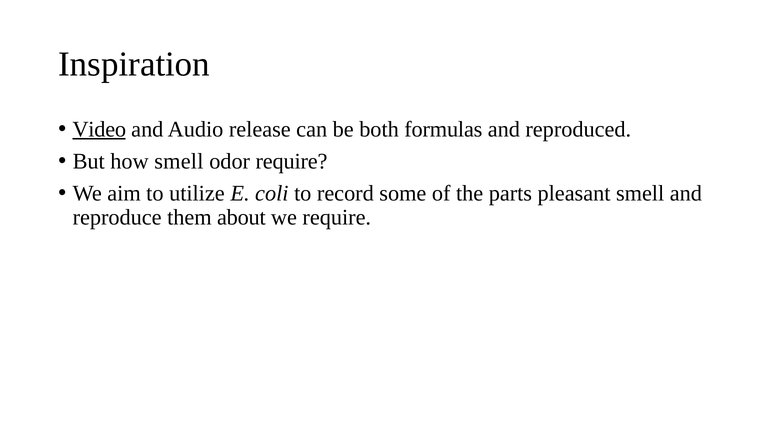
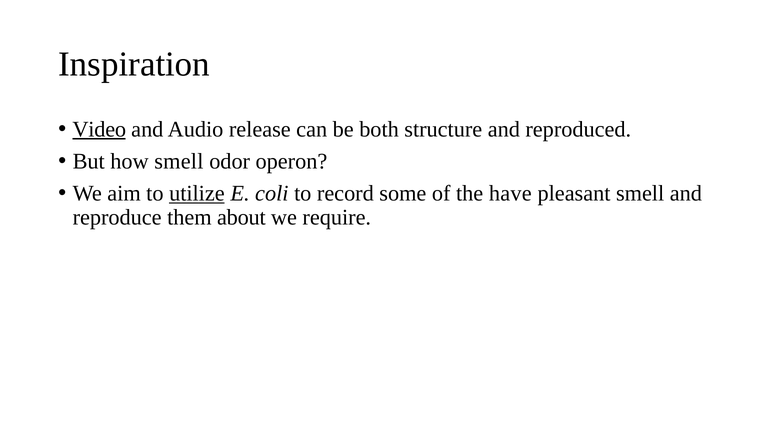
formulas: formulas -> structure
odor require: require -> operon
utilize underline: none -> present
parts: parts -> have
